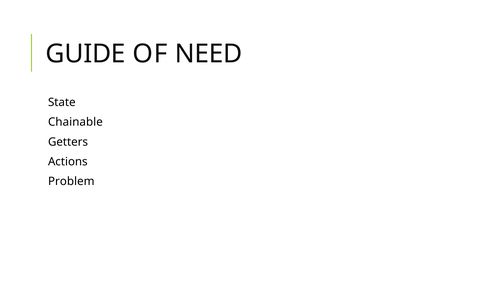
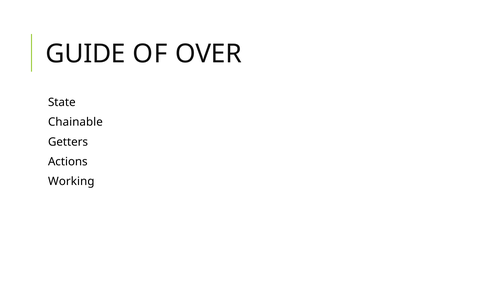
NEED: NEED -> OVER
Problem: Problem -> Working
